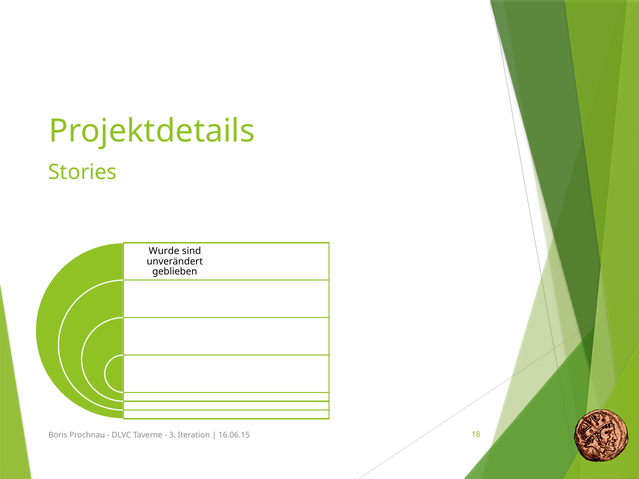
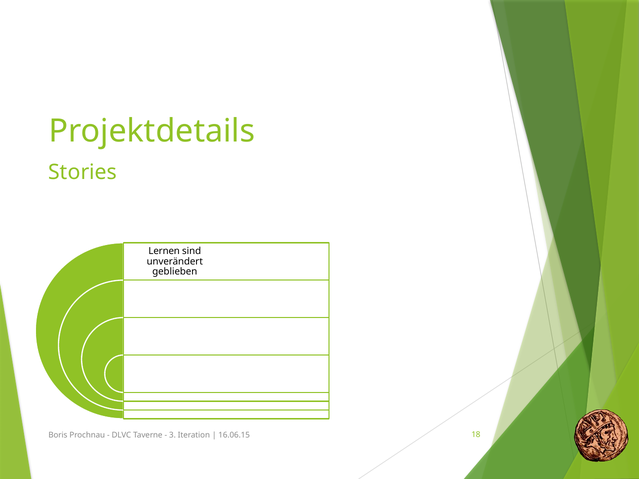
Wurde: Wurde -> Lernen
